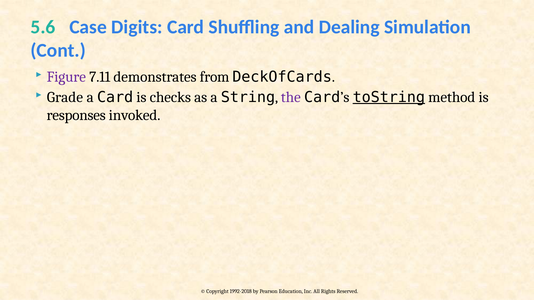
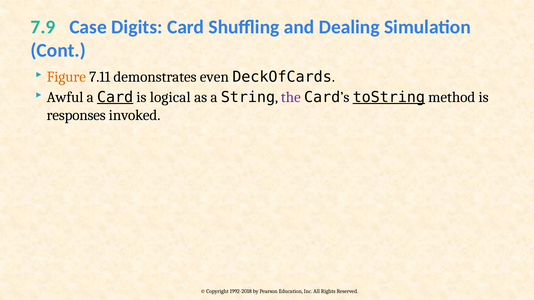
5.6: 5.6 -> 7.9
Figure colour: purple -> orange
from: from -> even
Grade: Grade -> Awful
Card at (115, 97) underline: none -> present
checks: checks -> logical
